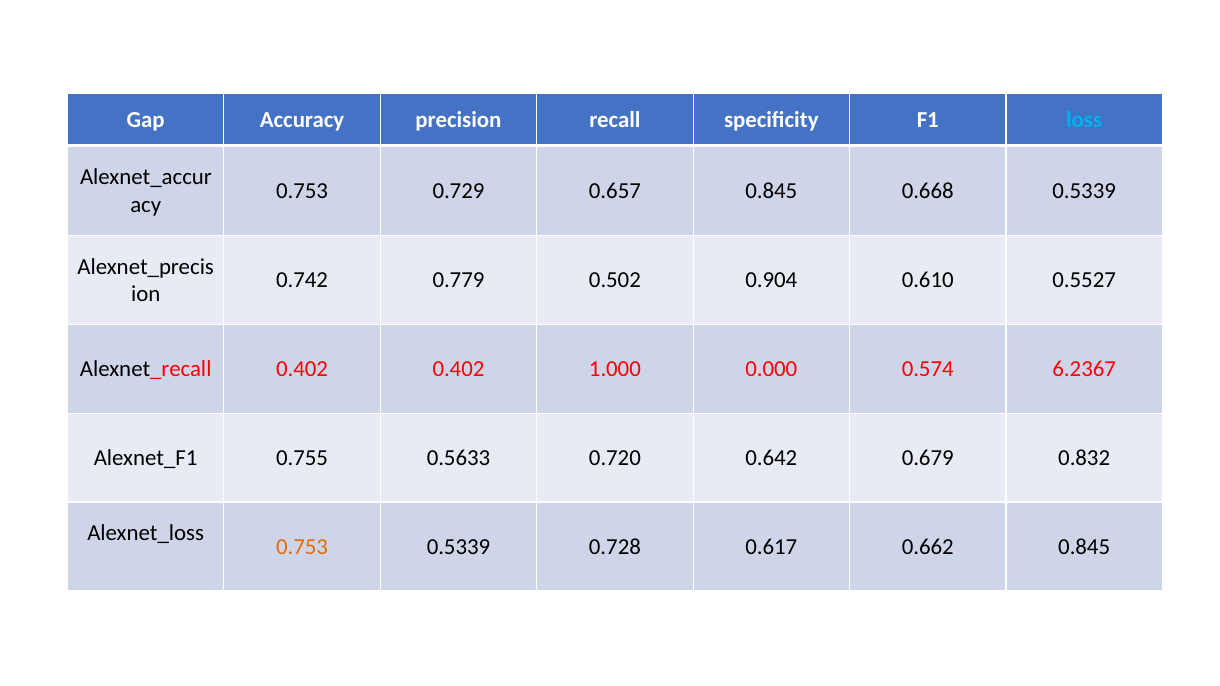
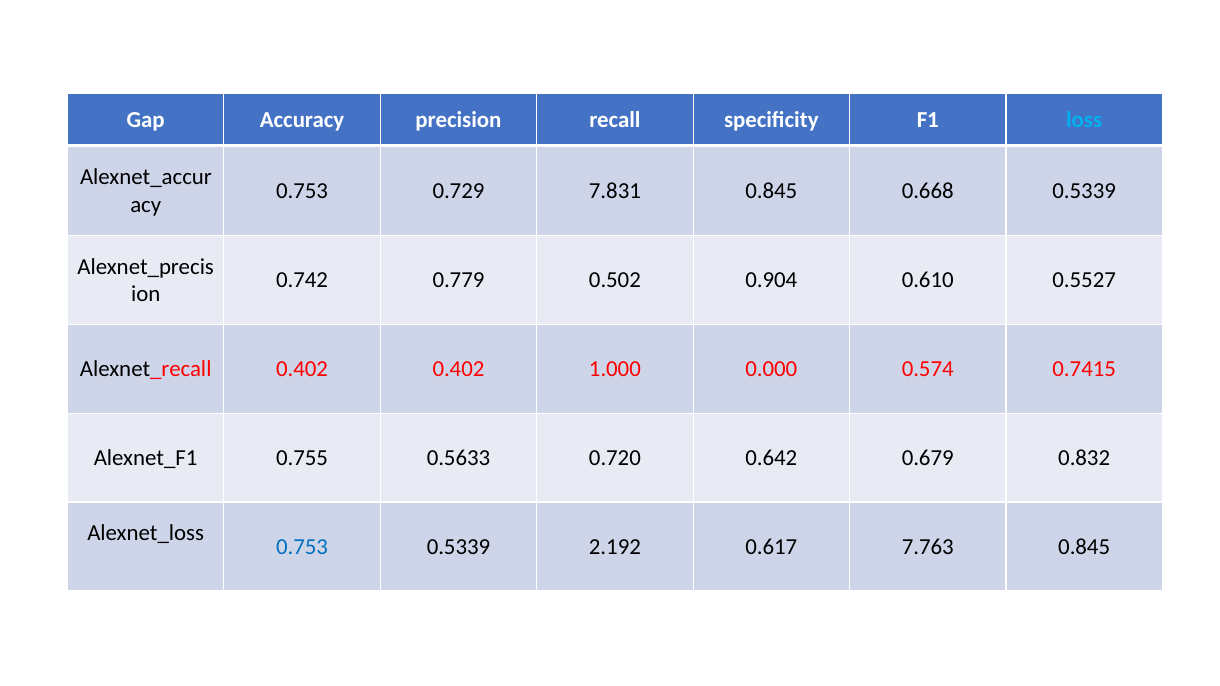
0.657: 0.657 -> 7.831
6.2367: 6.2367 -> 0.7415
0.753 at (302, 547) colour: orange -> blue
0.728: 0.728 -> 2.192
0.662: 0.662 -> 7.763
